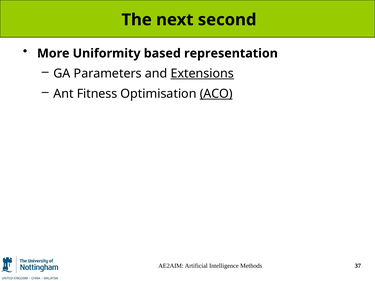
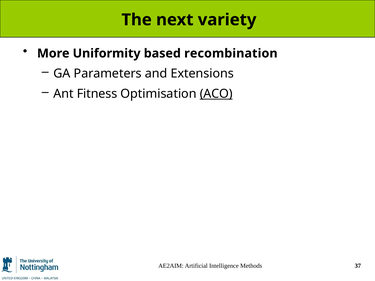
second: second -> variety
representation: representation -> recombination
Extensions underline: present -> none
